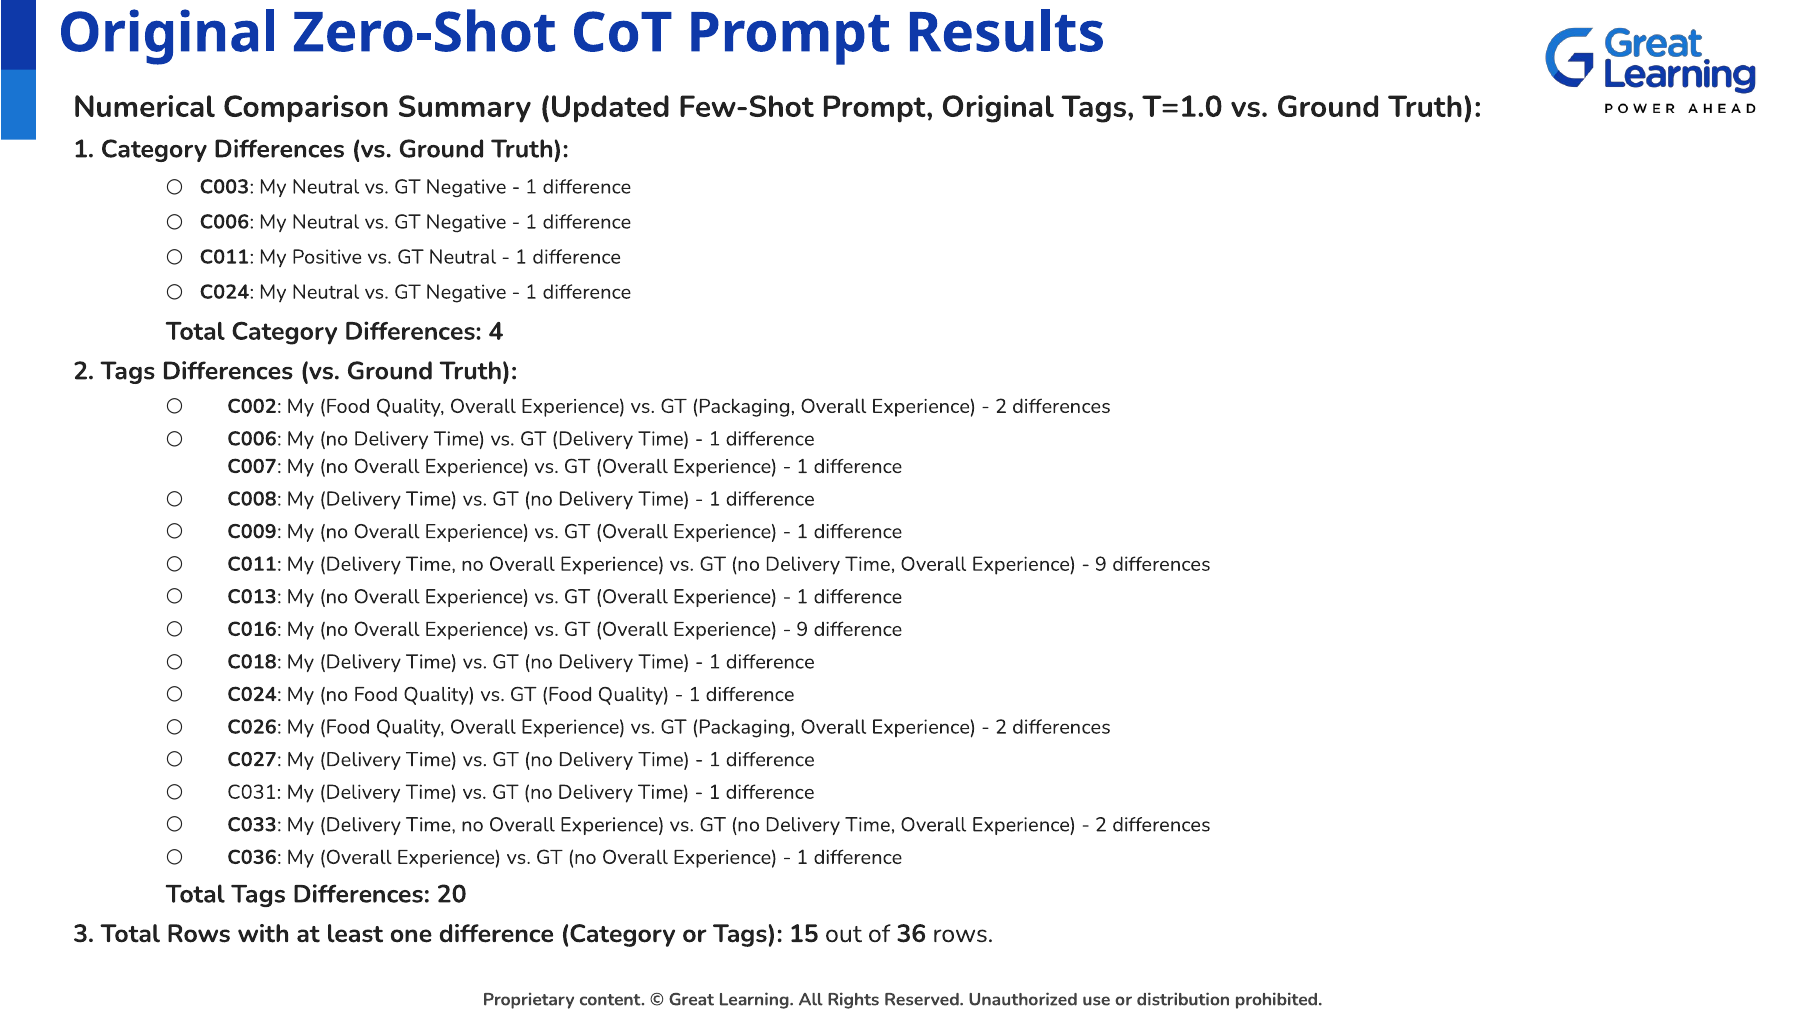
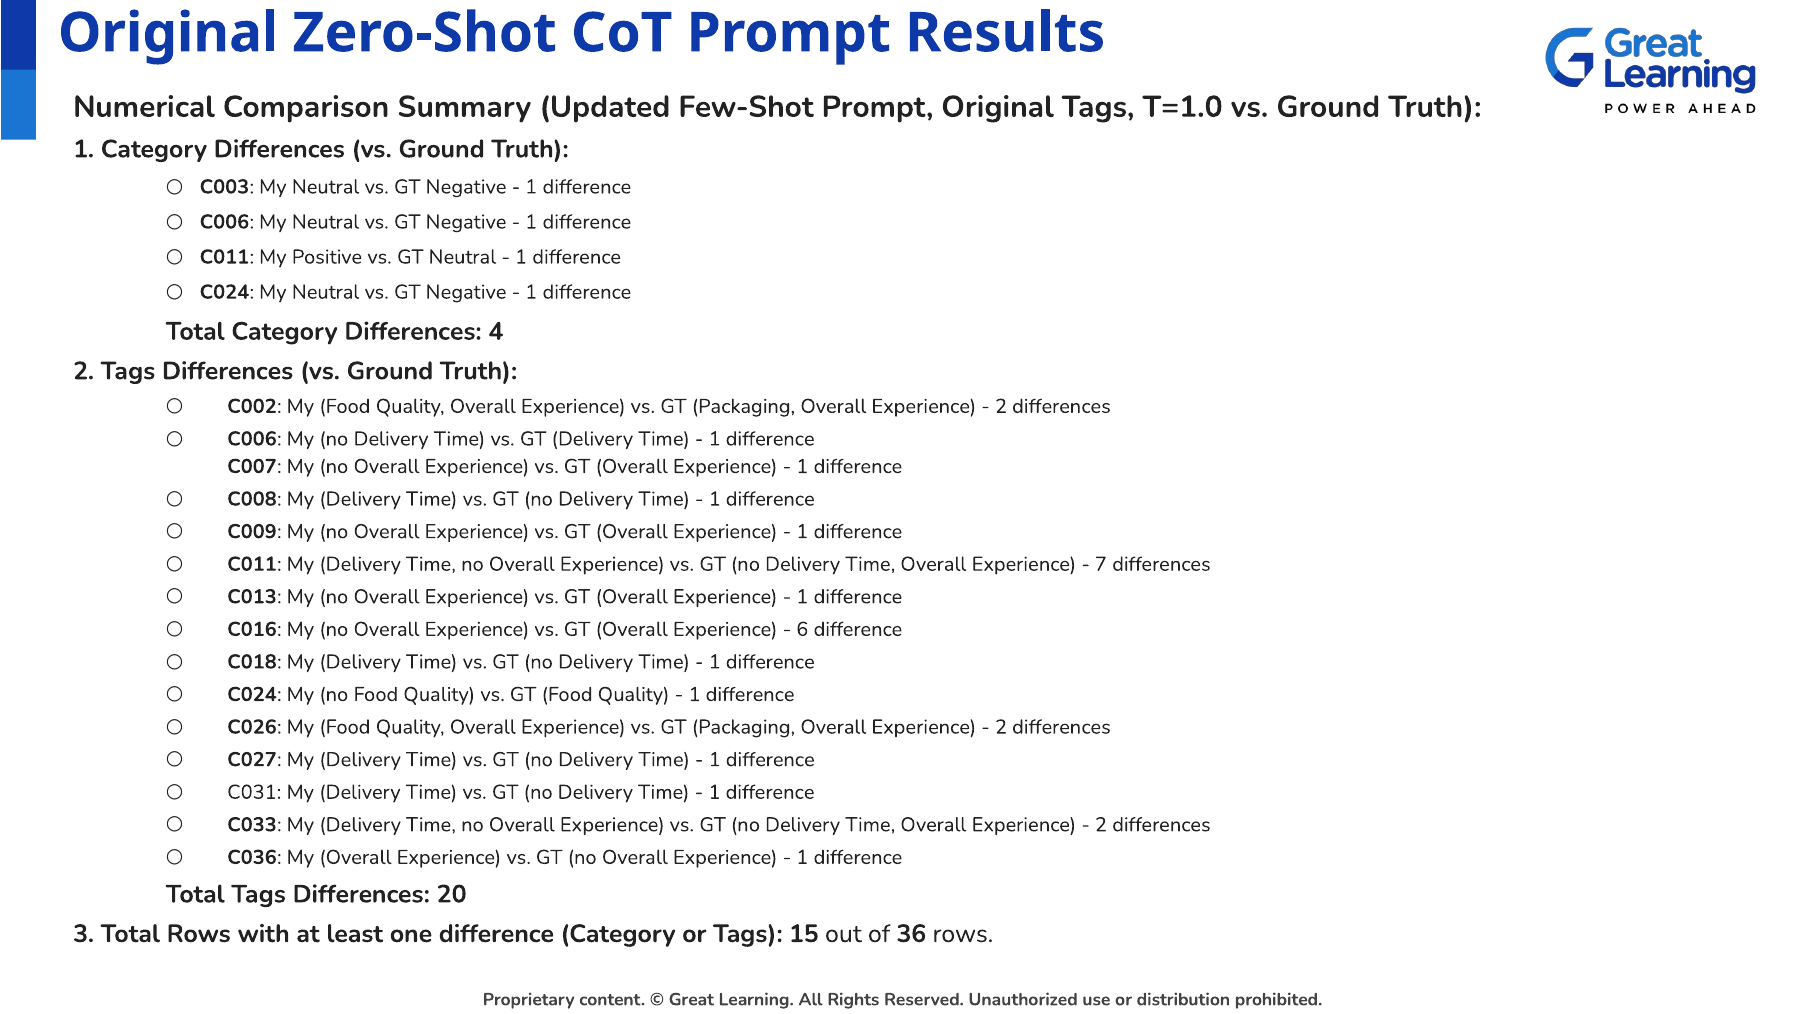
9 at (1101, 564): 9 -> 7
9 at (802, 629): 9 -> 6
